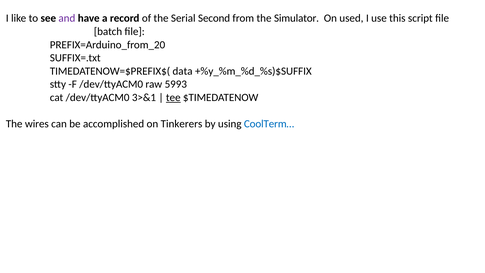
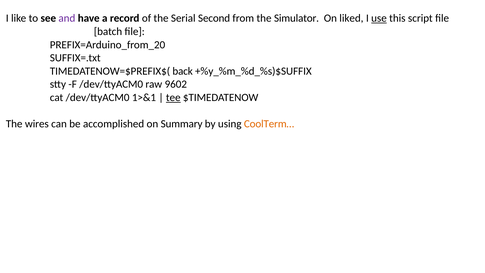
used: used -> liked
use underline: none -> present
data: data -> back
5993: 5993 -> 9602
3>&1: 3>&1 -> 1>&1
Tinkerers: Tinkerers -> Summary
CoolTerm… colour: blue -> orange
